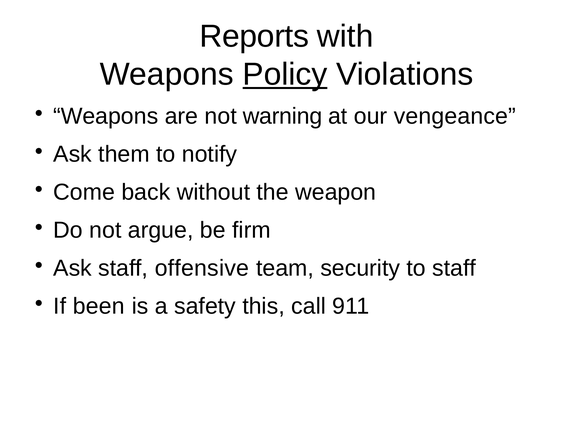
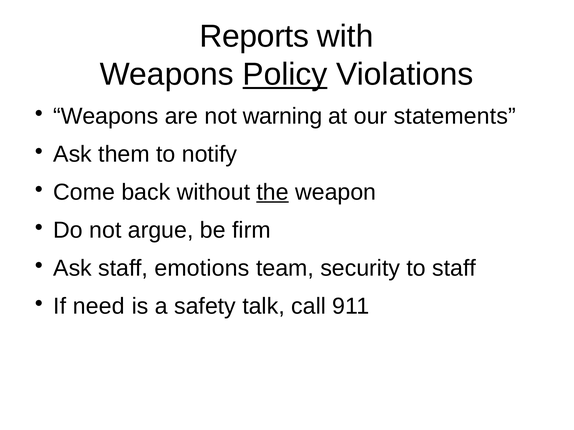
vengeance: vengeance -> statements
the underline: none -> present
offensive: offensive -> emotions
been: been -> need
this: this -> talk
